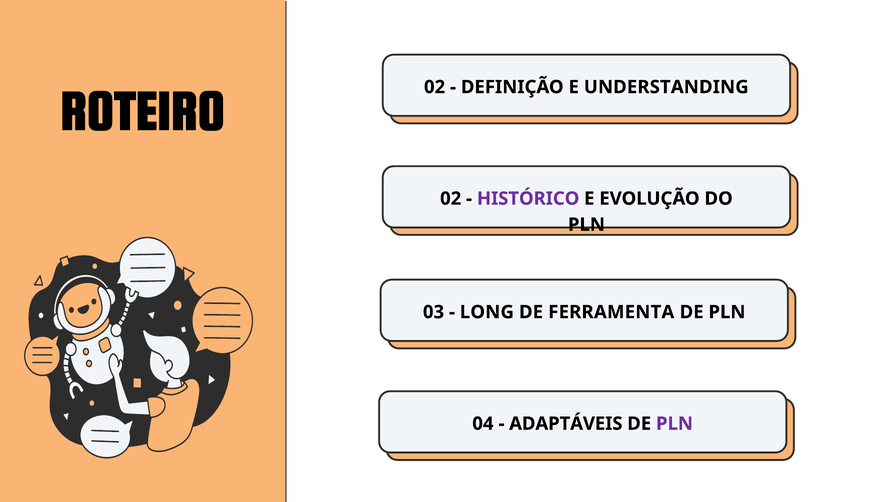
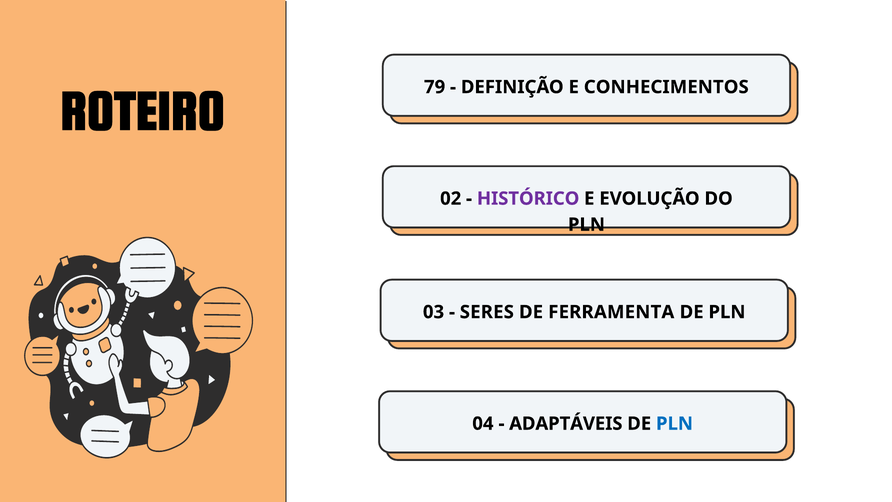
ROTEIRO 02: 02 -> 79
UNDERSTANDING: UNDERSTANDING -> CONHECIMENTOS
LONG: LONG -> SERES
PLN at (675, 423) colour: purple -> blue
